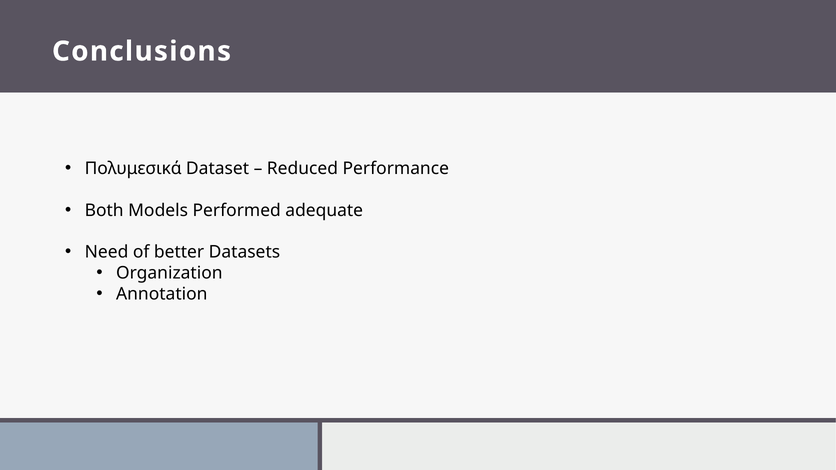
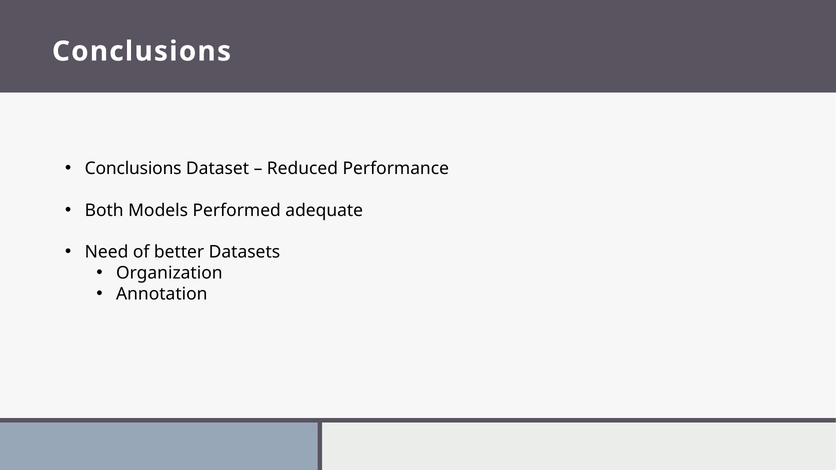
Πολυμεσικά at (133, 169): Πολυμεσικά -> Conclusions
